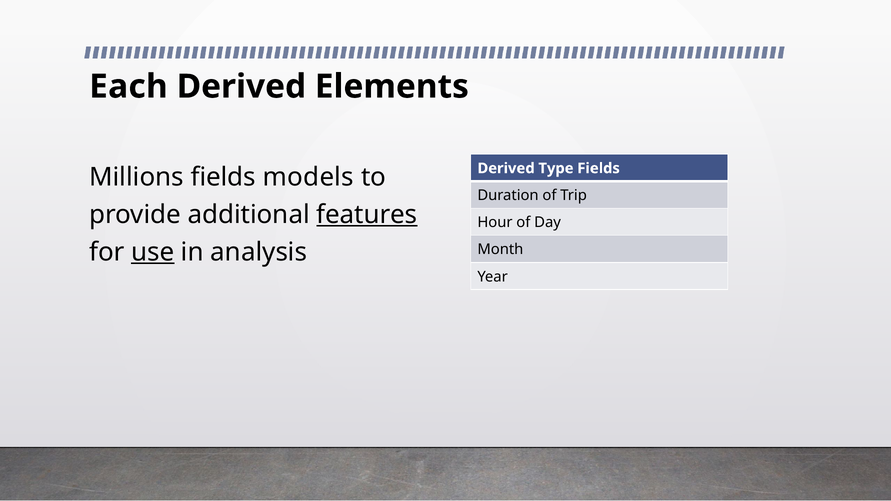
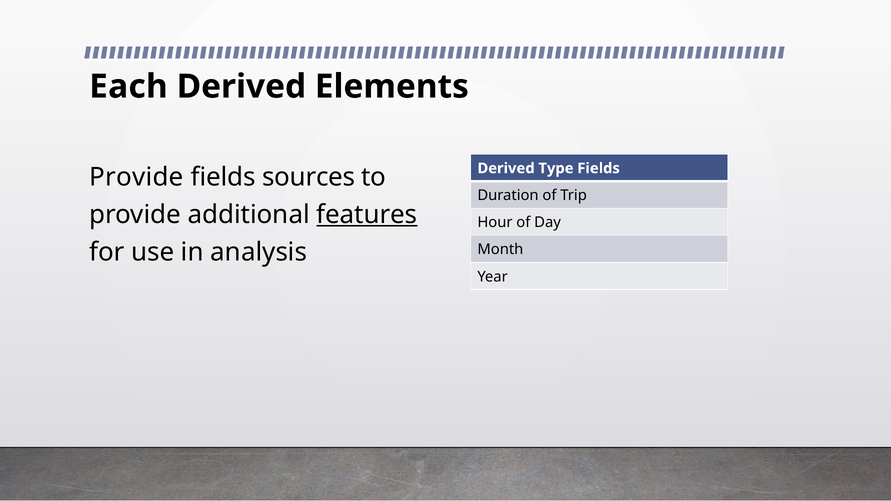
Millions at (136, 177): Millions -> Provide
models: models -> sources
use underline: present -> none
